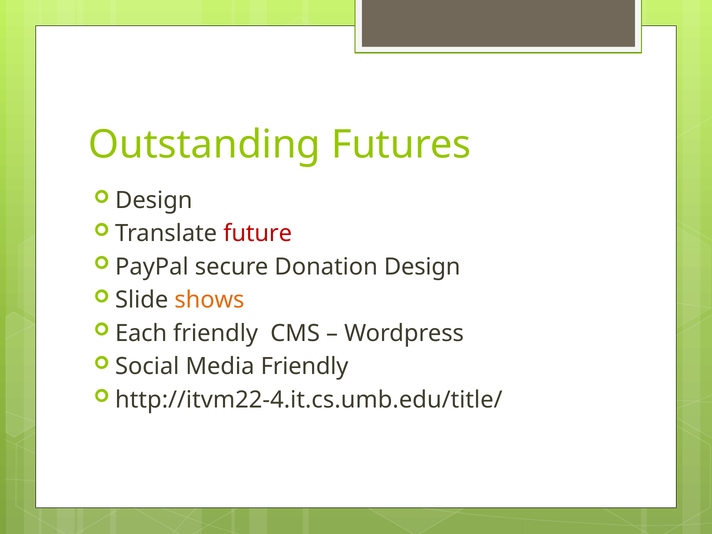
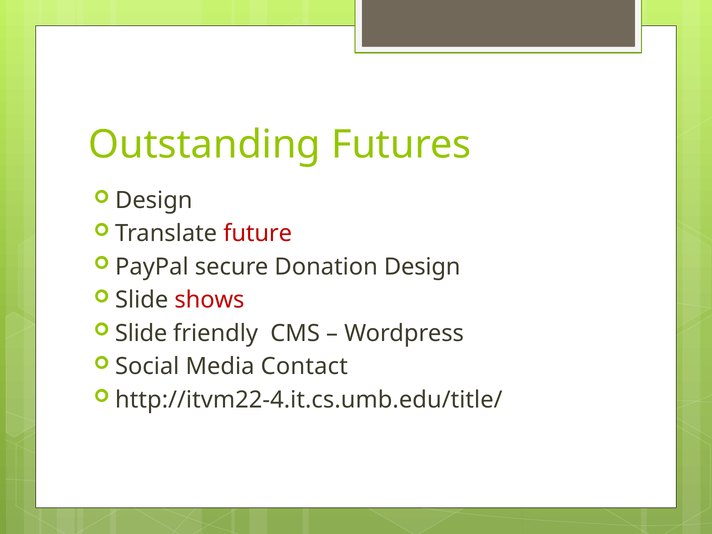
shows colour: orange -> red
Each at (141, 333): Each -> Slide
Media Friendly: Friendly -> Contact
